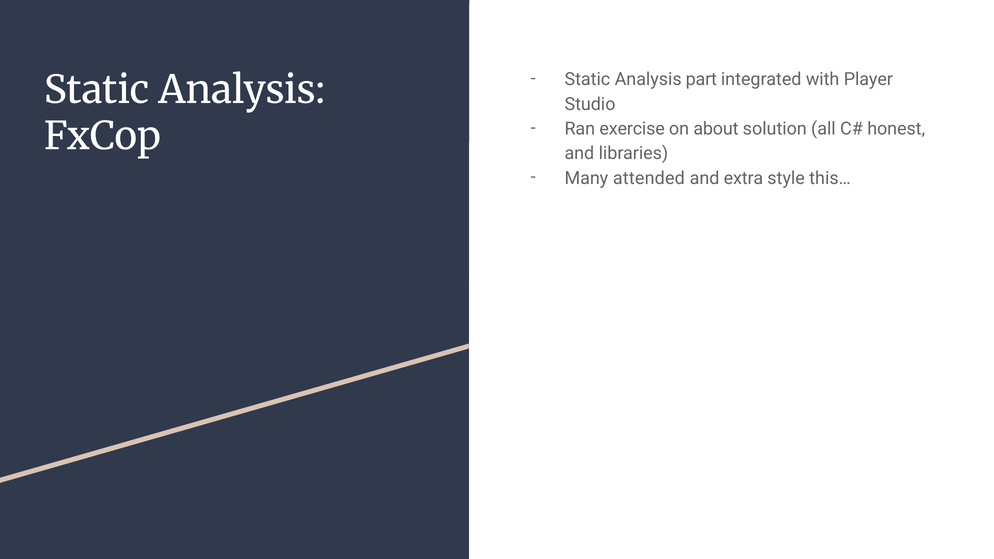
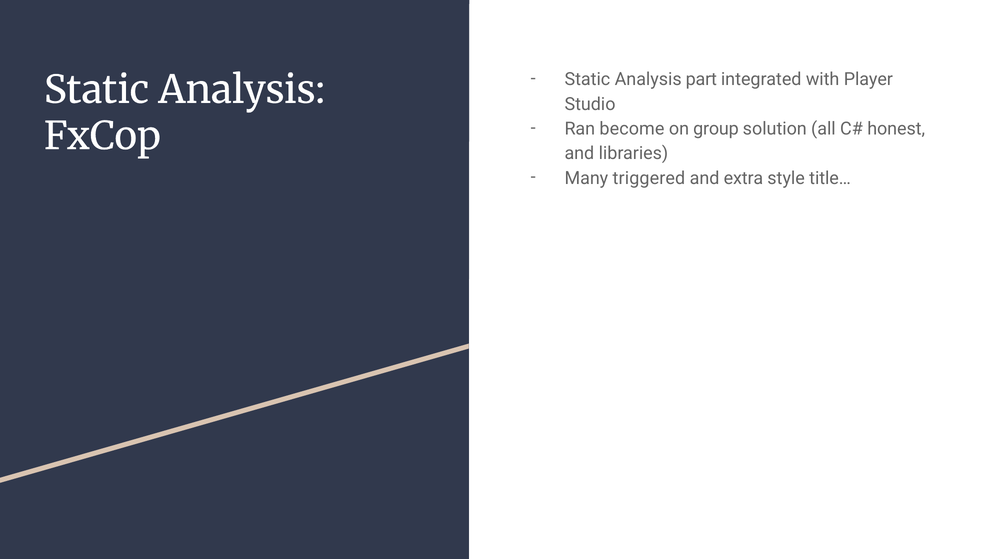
exercise: exercise -> become
about: about -> group
attended: attended -> triggered
this…: this… -> title…
